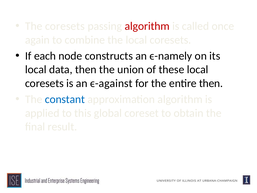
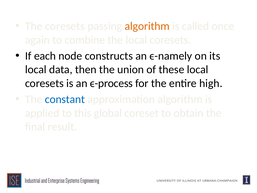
algorithm at (147, 26) colour: red -> orange
ϵ-against: ϵ-against -> ϵ-process
entire then: then -> high
